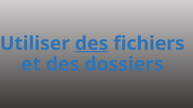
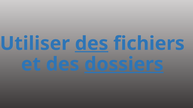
dossiers underline: none -> present
